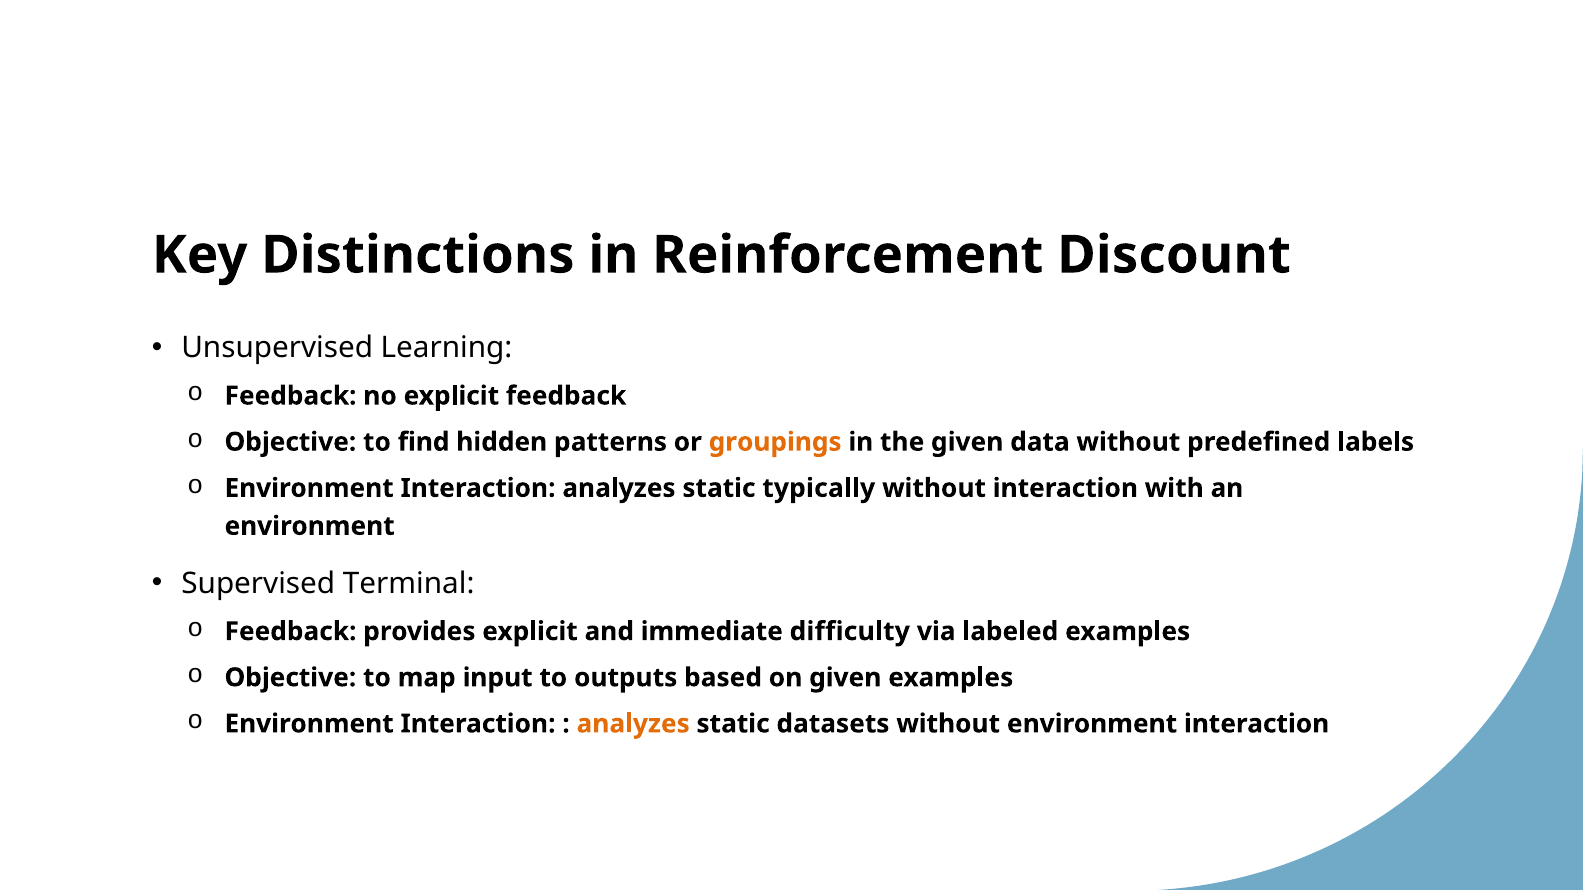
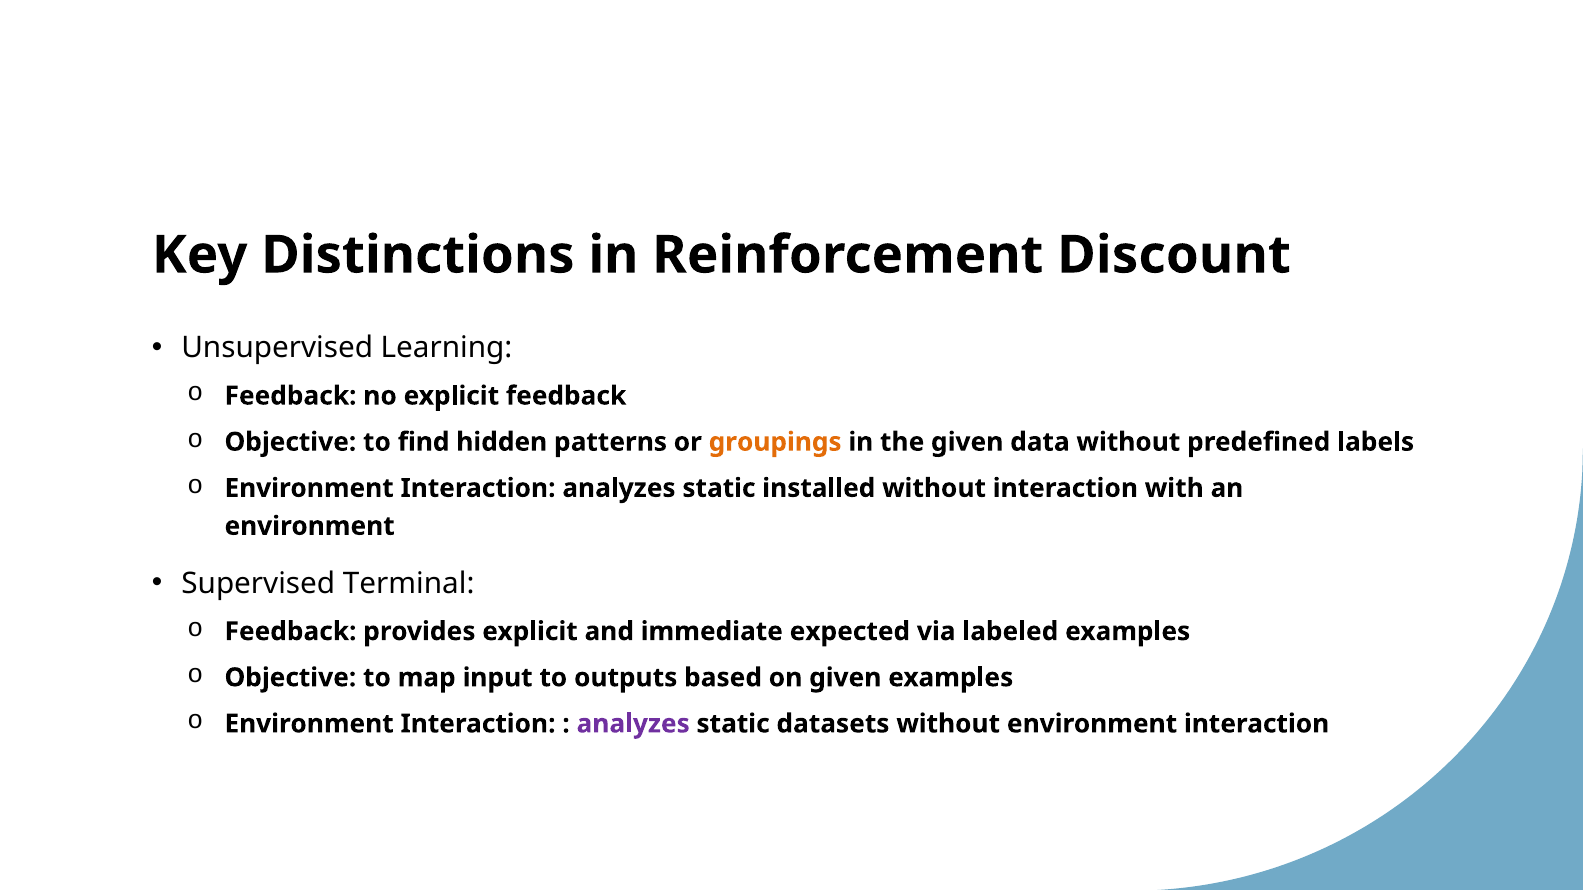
typically: typically -> installed
difficulty: difficulty -> expected
analyzes at (633, 724) colour: orange -> purple
